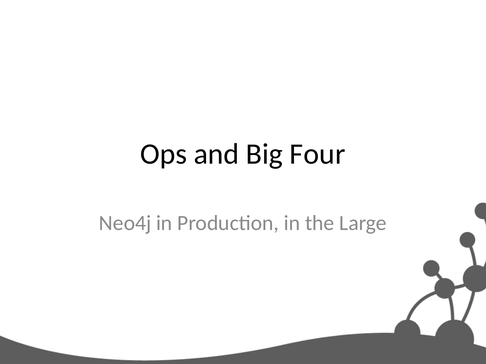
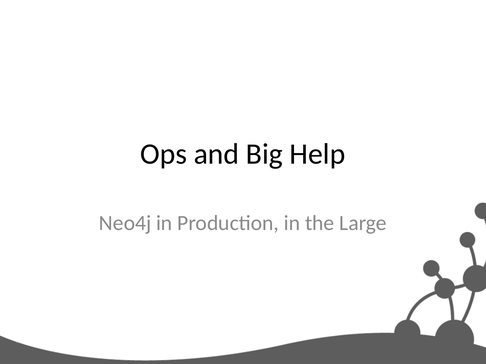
Four: Four -> Help
